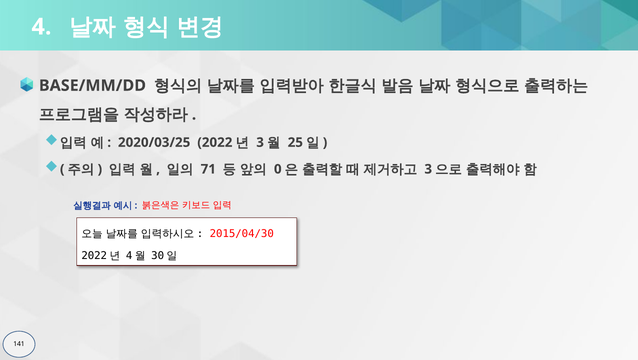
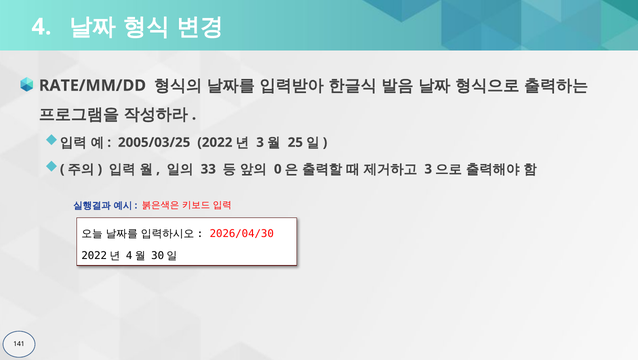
BASE/MM/DD: BASE/MM/DD -> RATE/MM/DD
2020/03/25: 2020/03/25 -> 2005/03/25
71: 71 -> 33
2015/04/30: 2015/04/30 -> 2026/04/30
